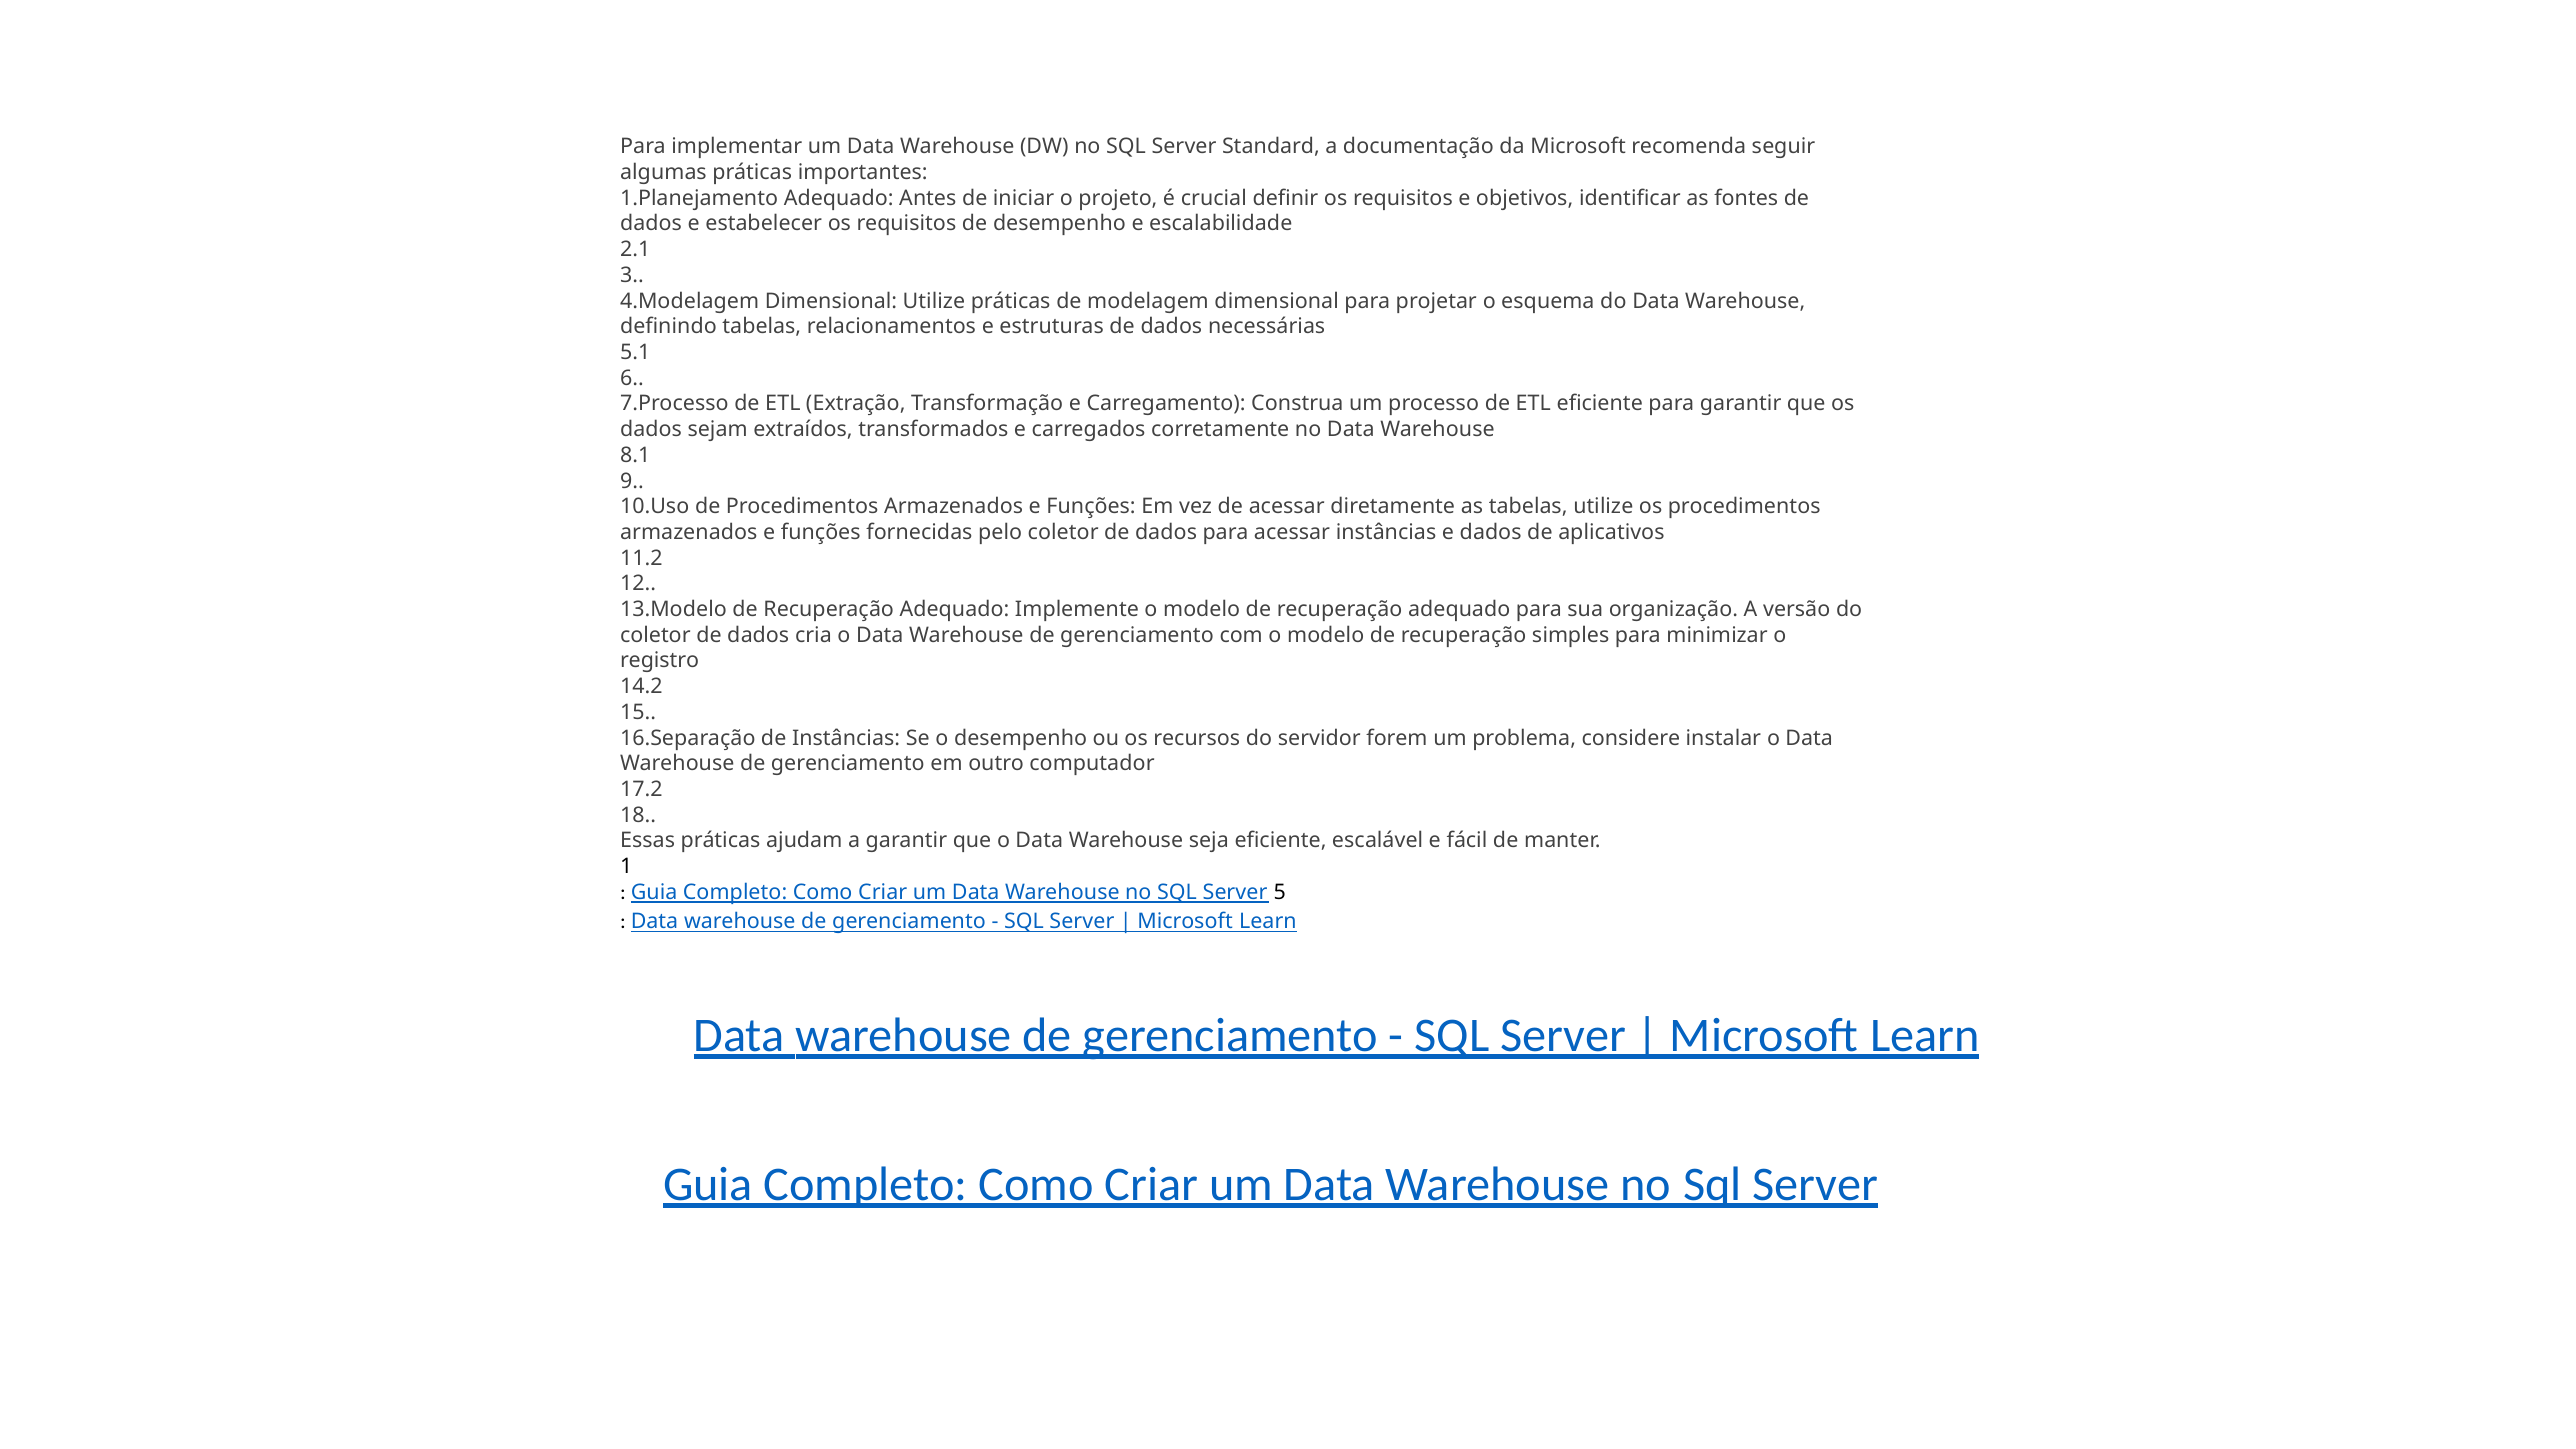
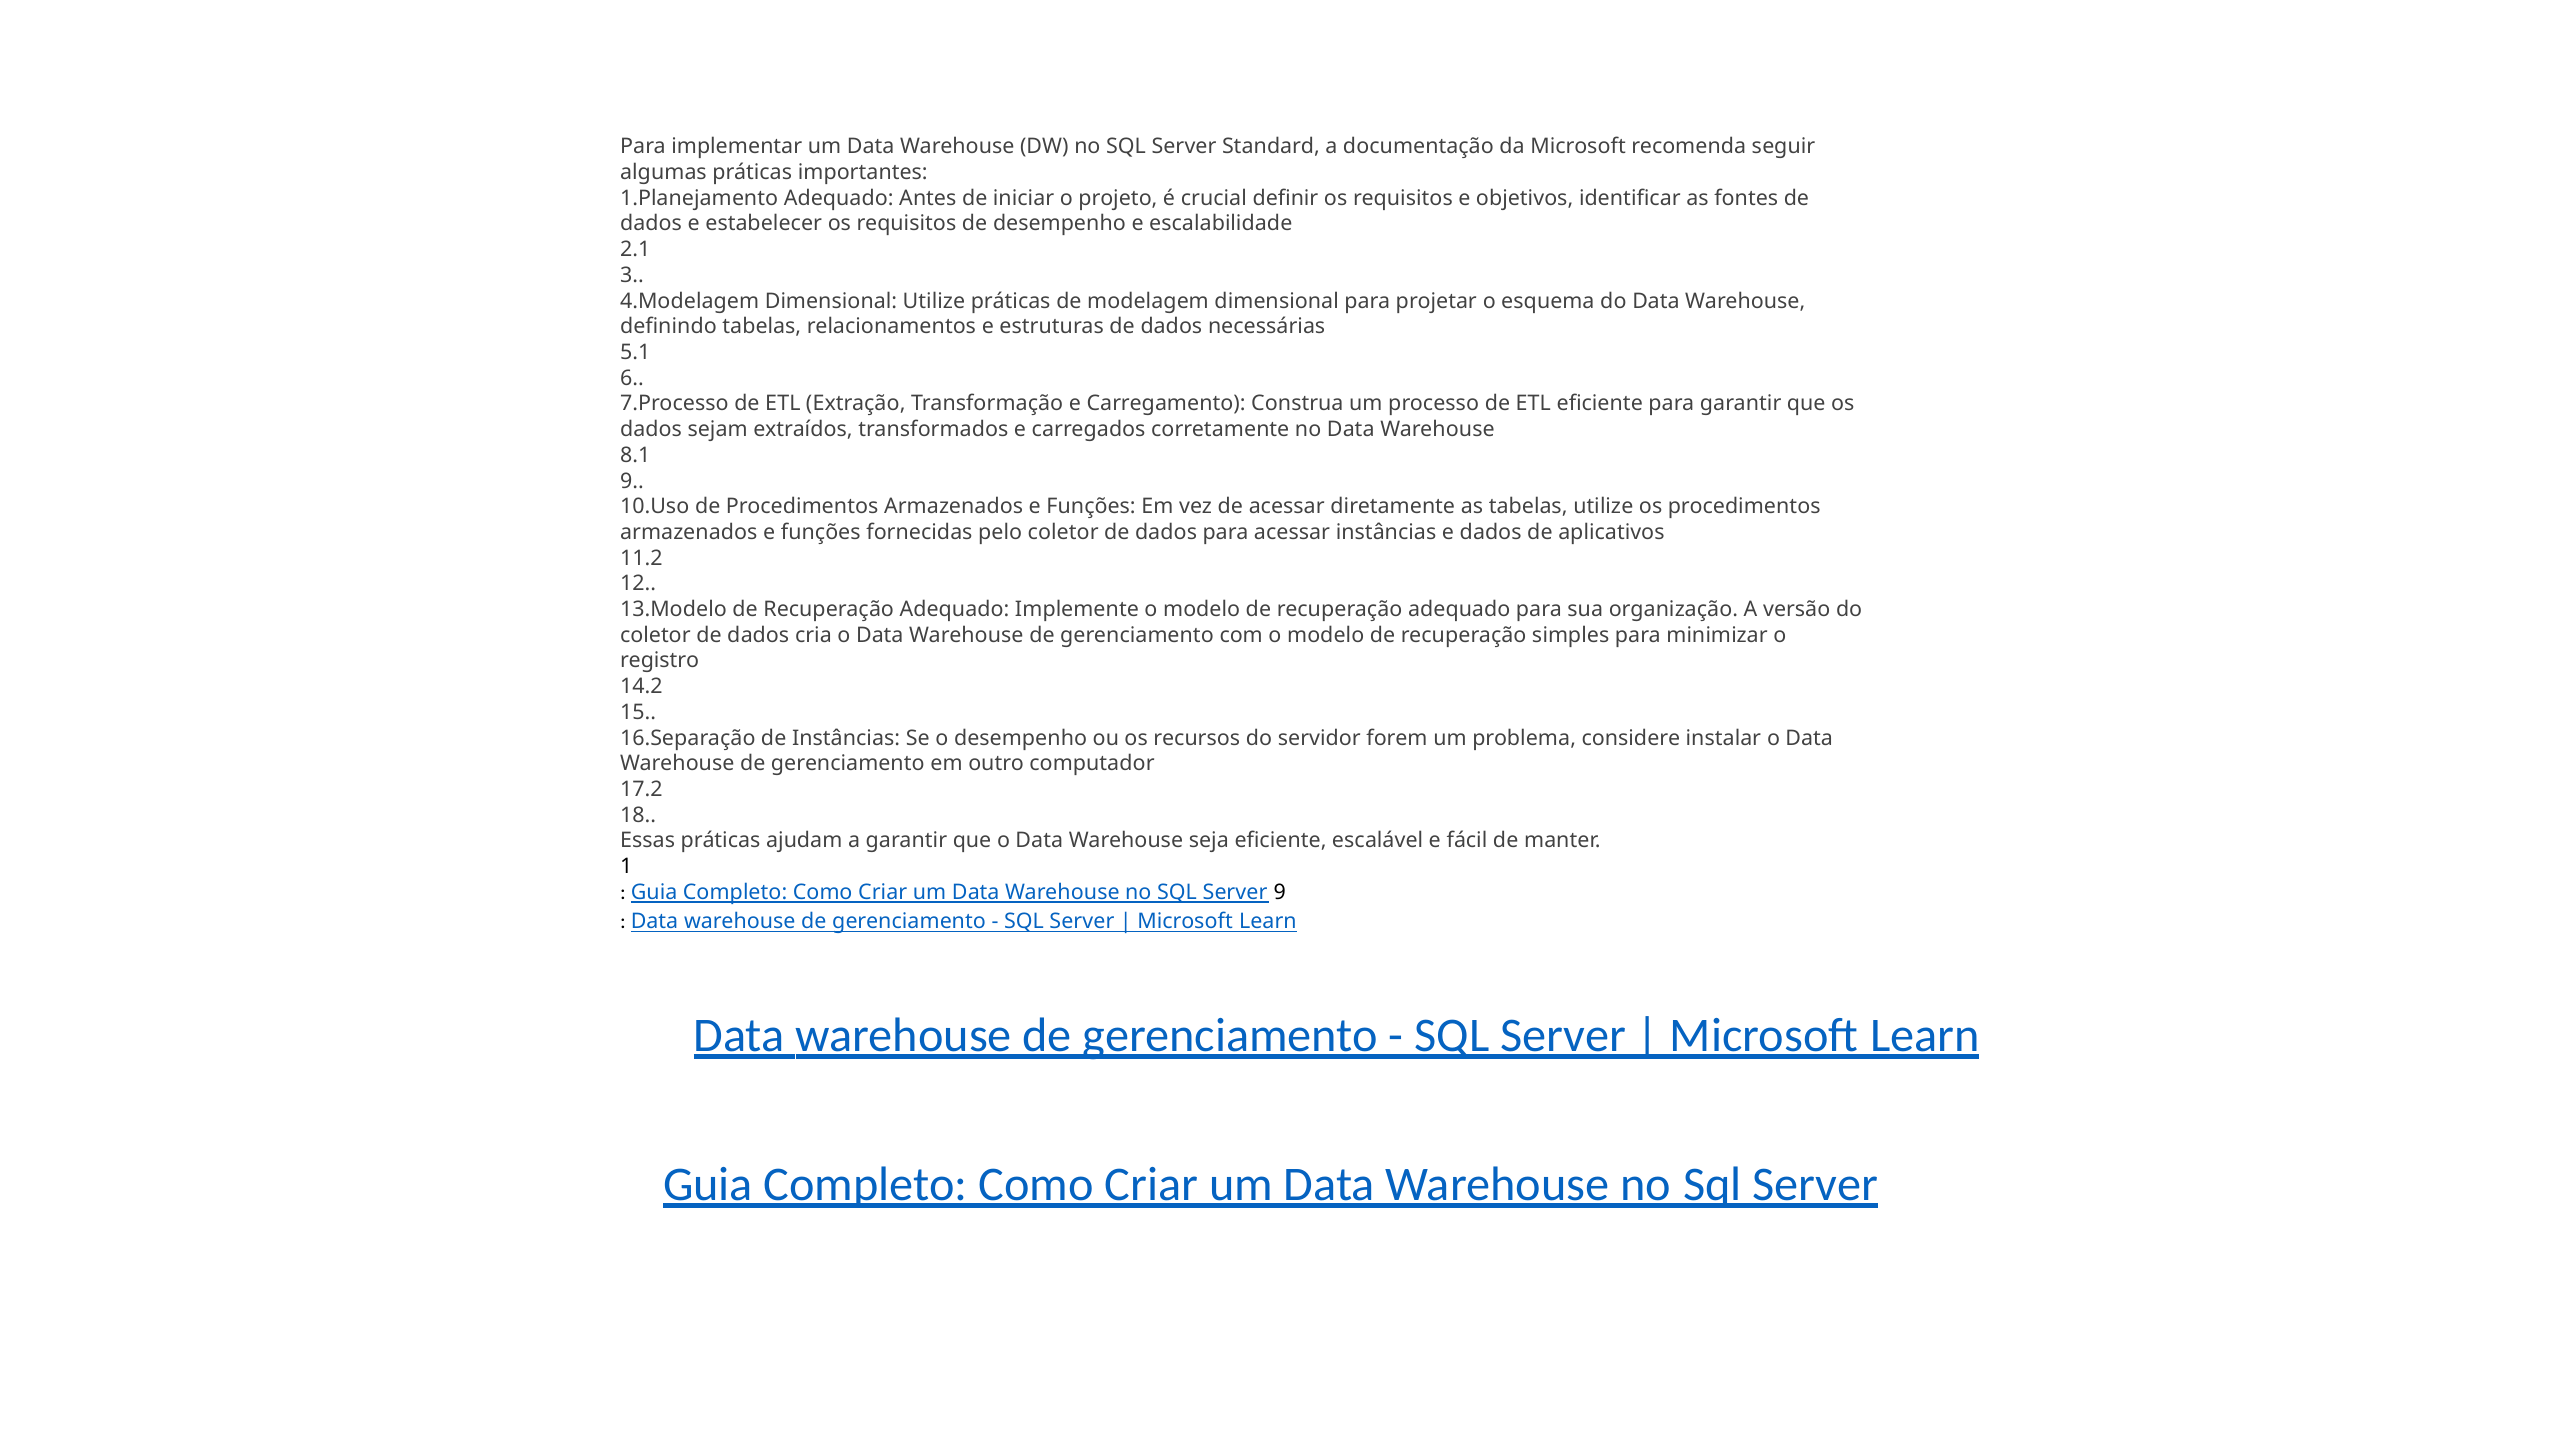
Server 5: 5 -> 9
